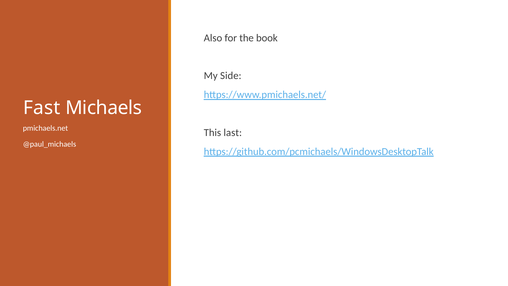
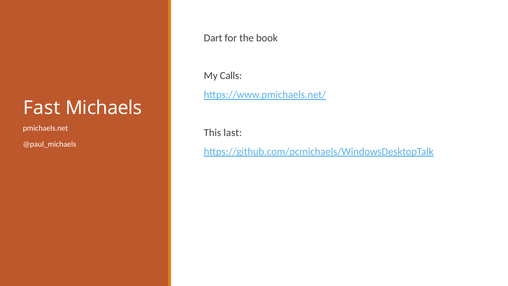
Also: Also -> Dart
Side: Side -> Calls
